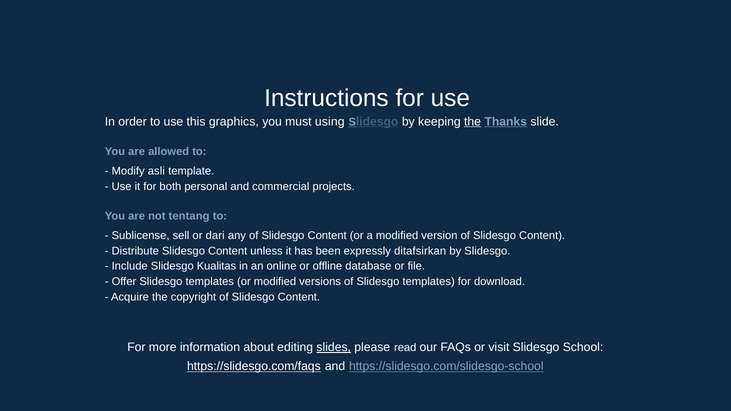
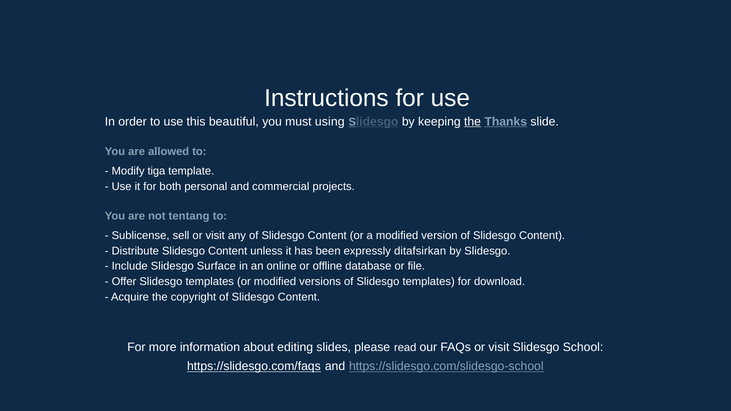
graphics: graphics -> beautiful
asli: asli -> tiga
sell or dari: dari -> visit
Kualitas: Kualitas -> Surface
slides underline: present -> none
